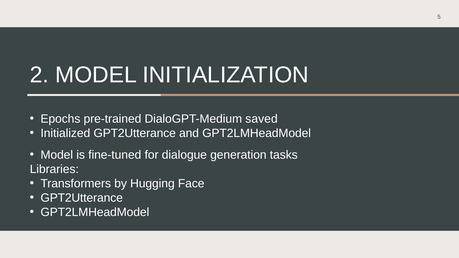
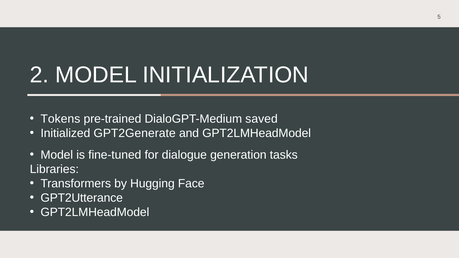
Epochs: Epochs -> Tokens
Initialized GPT2Utterance: GPT2Utterance -> GPT2Generate
